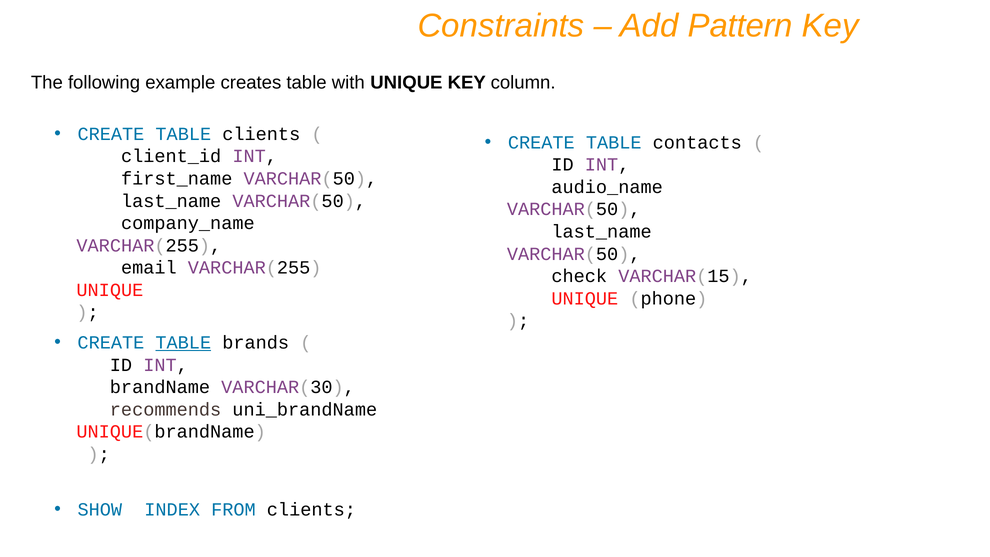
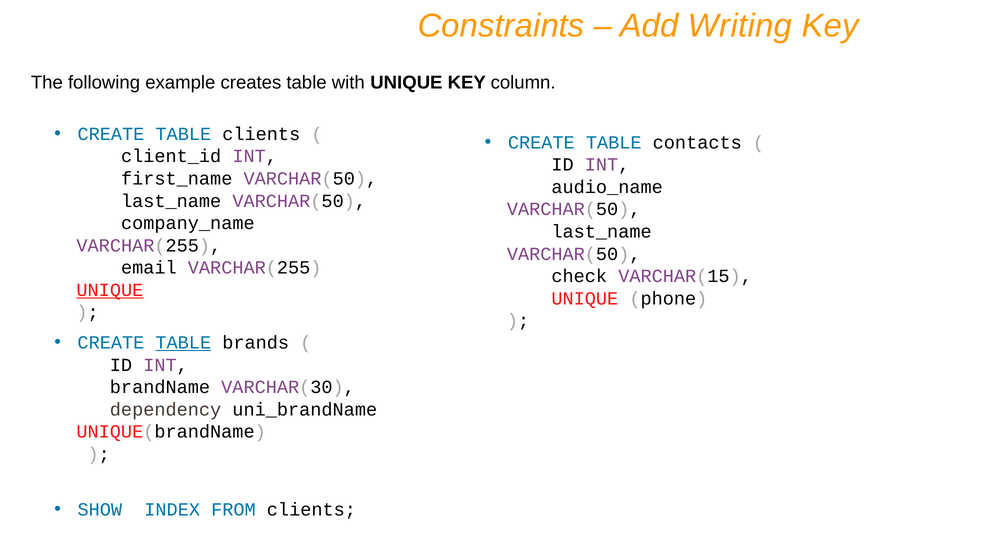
Pattern: Pattern -> Writing
UNIQUE at (110, 290) underline: none -> present
recommends: recommends -> dependency
